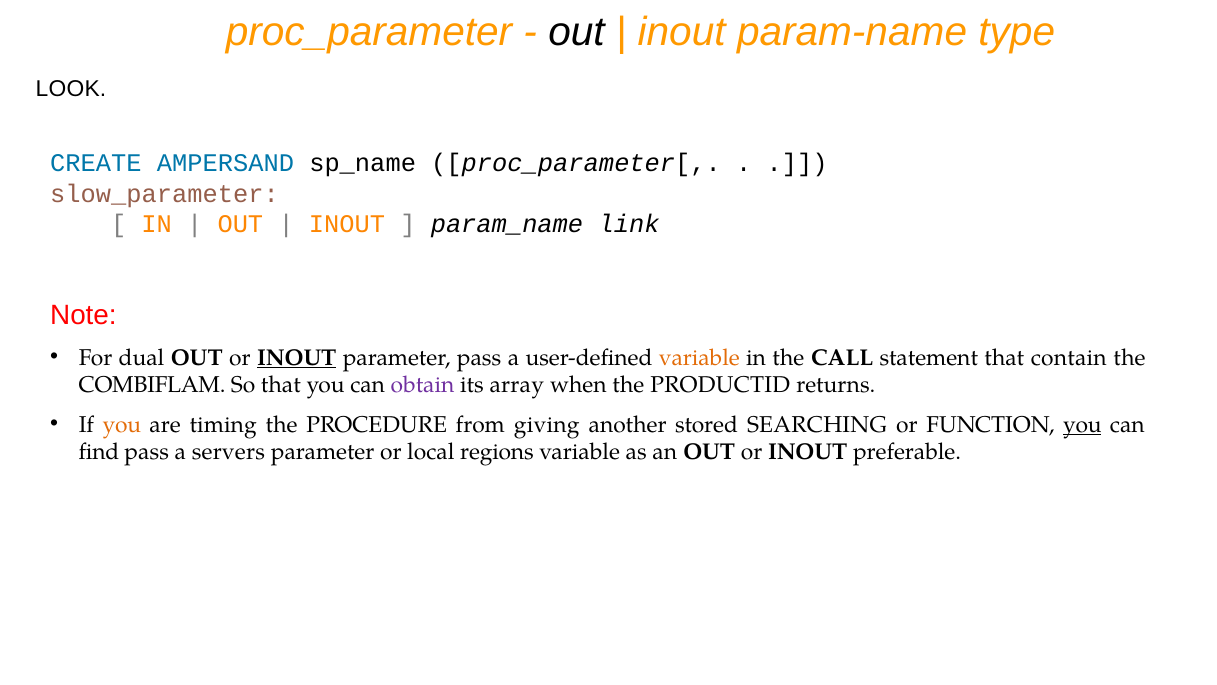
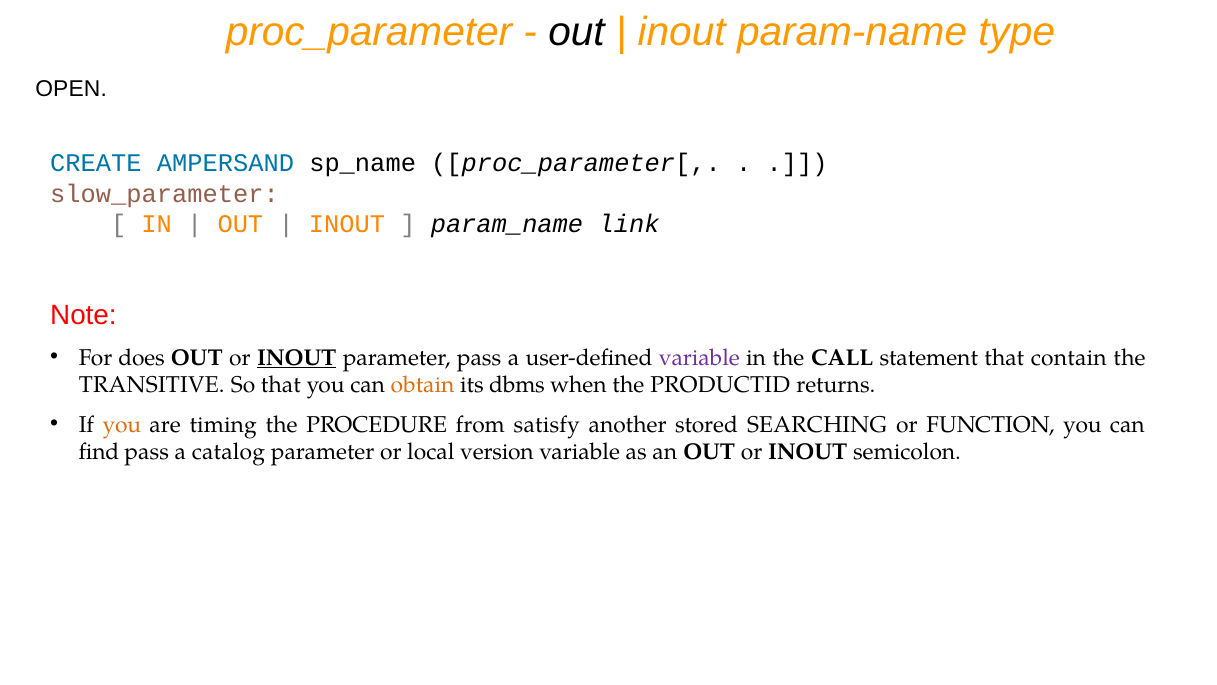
LOOK: LOOK -> OPEN
dual: dual -> does
variable at (699, 357) colour: orange -> purple
COMBIFLAM: COMBIFLAM -> TRANSITIVE
obtain colour: purple -> orange
array: array -> dbms
giving: giving -> satisfy
you at (1082, 424) underline: present -> none
servers: servers -> catalog
regions: regions -> version
preferable: preferable -> semicolon
